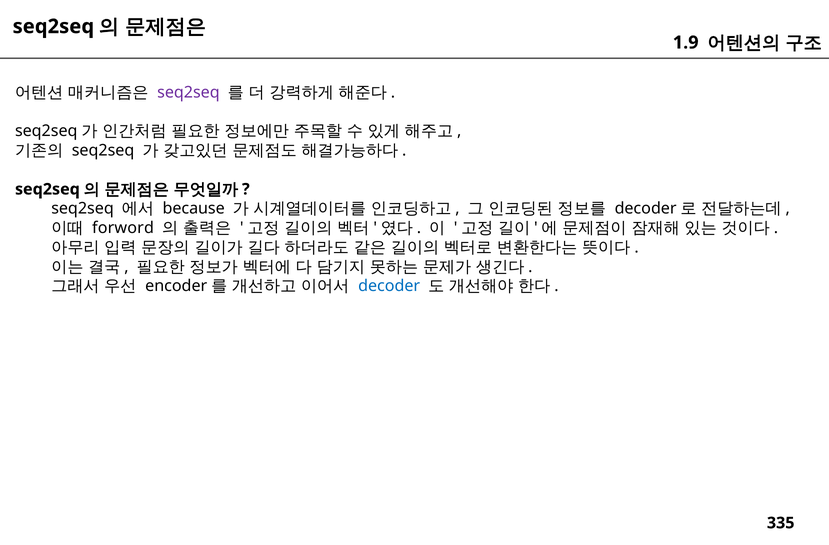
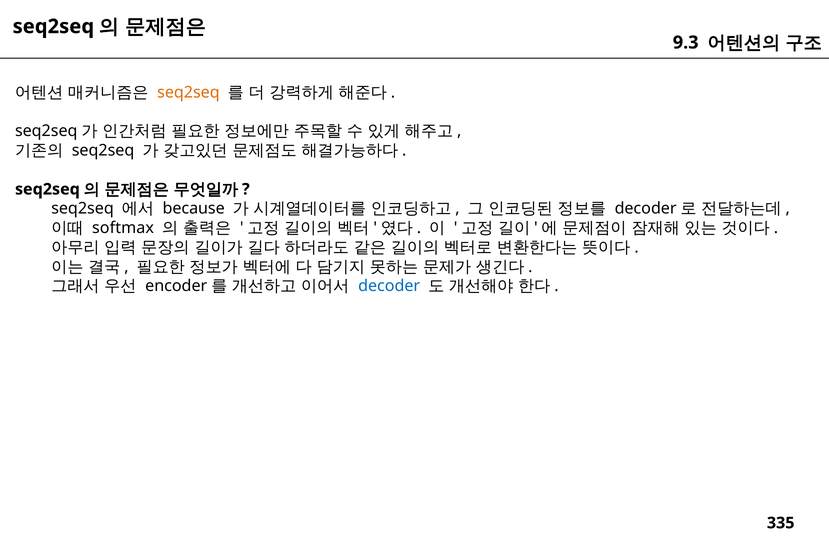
1.9: 1.9 -> 9.3
seq2seq at (188, 92) colour: purple -> orange
forword: forword -> softmax
